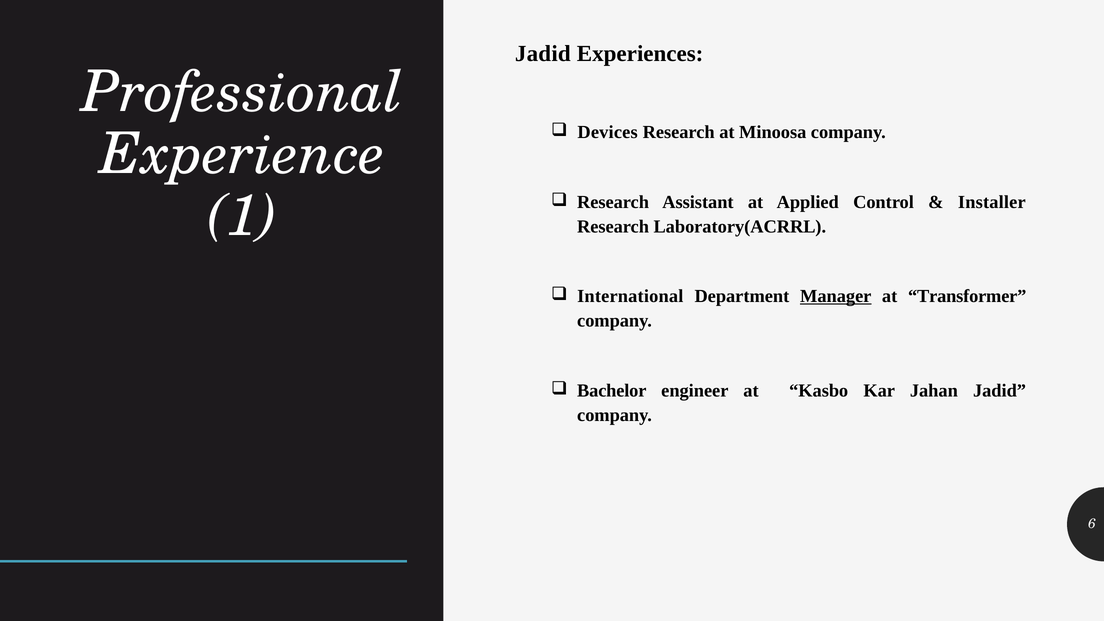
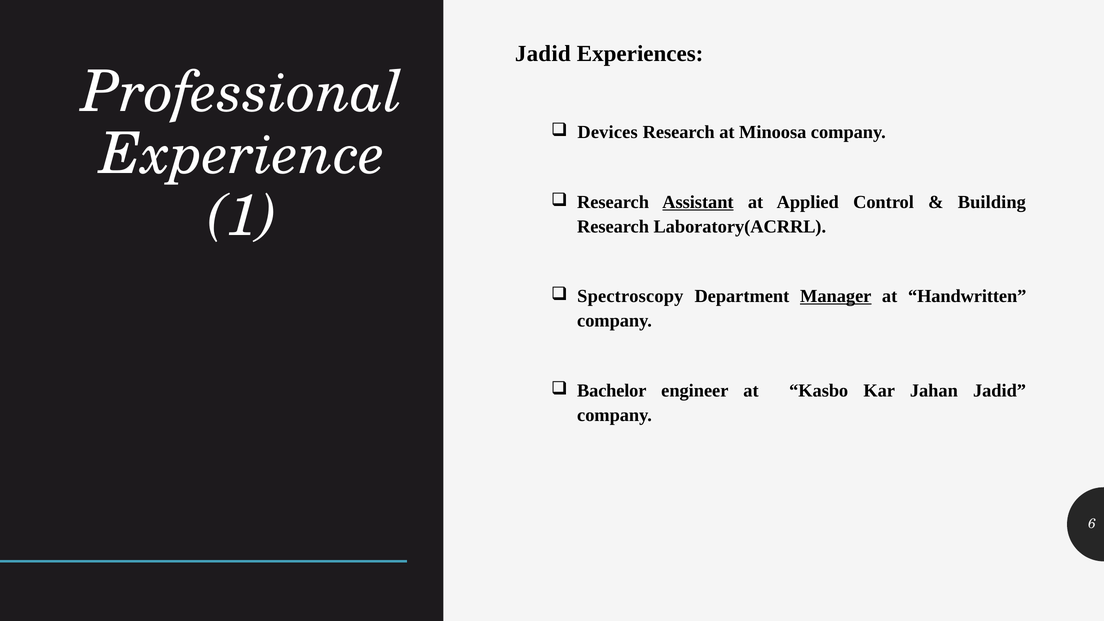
Assistant underline: none -> present
Installer: Installer -> Building
International: International -> Spectroscopy
Transformer: Transformer -> Handwritten
